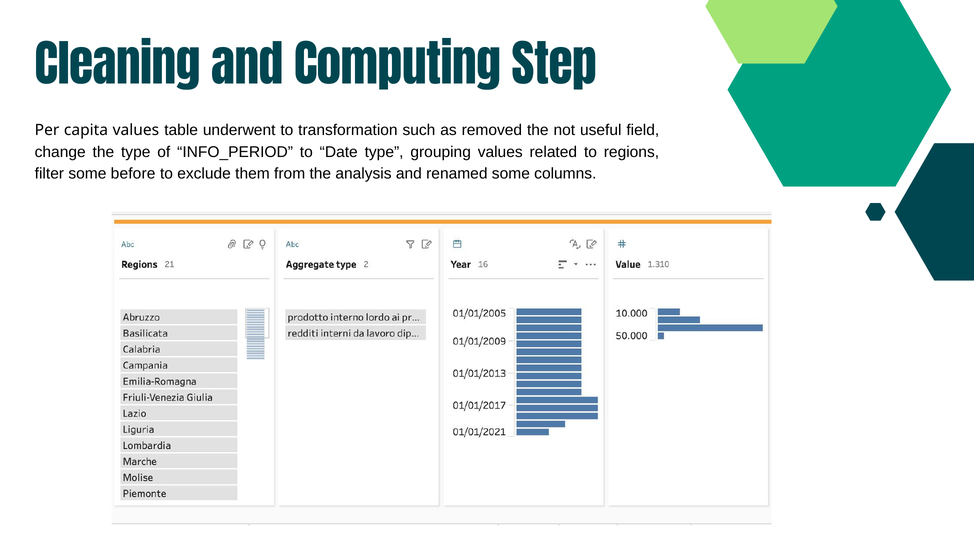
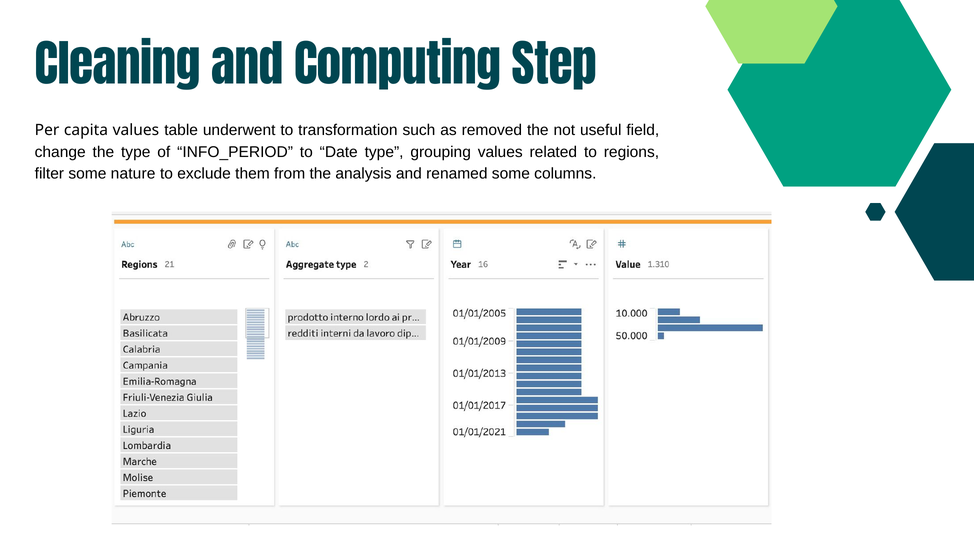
before: before -> nature
